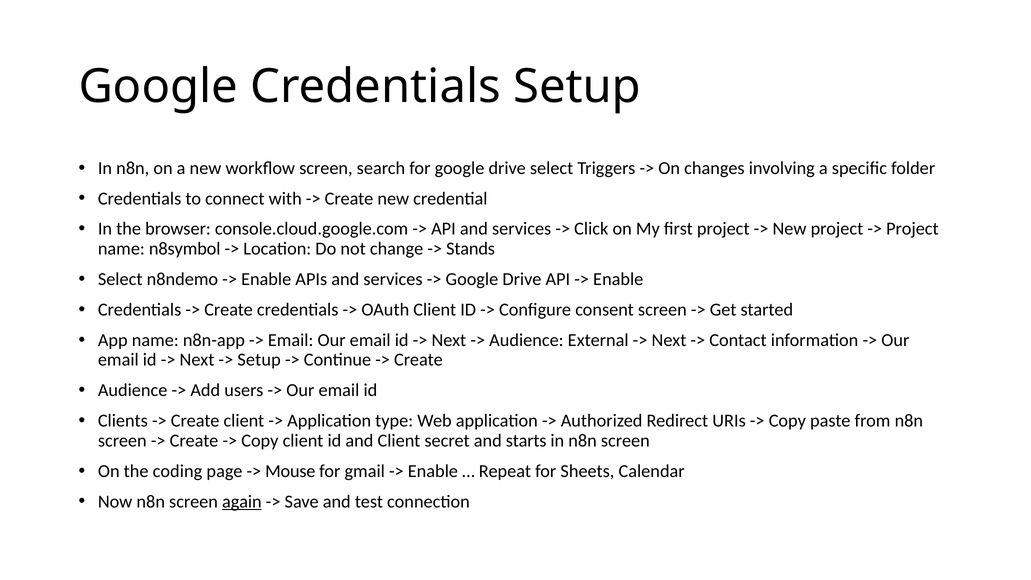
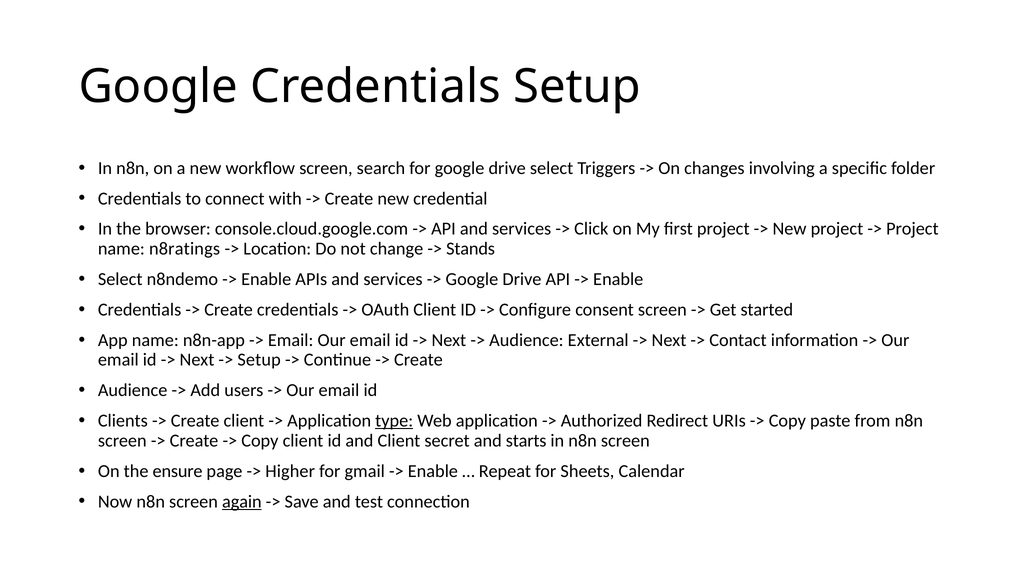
n8symbol: n8symbol -> n8ratings
type underline: none -> present
coding: coding -> ensure
Mouse: Mouse -> Higher
